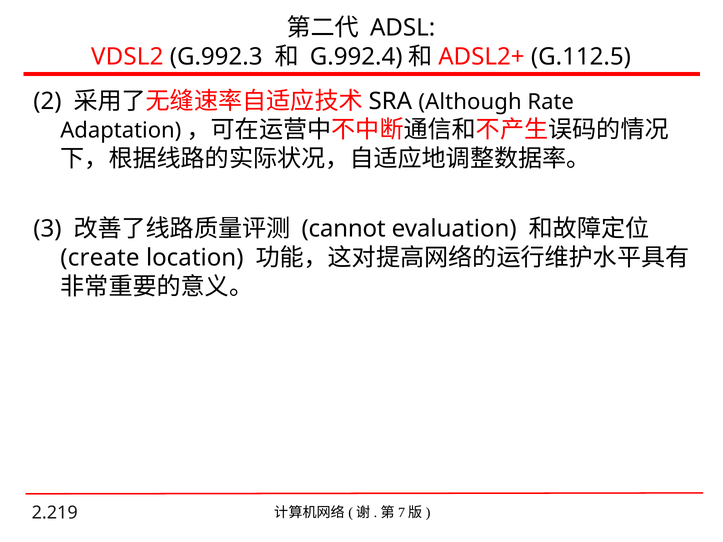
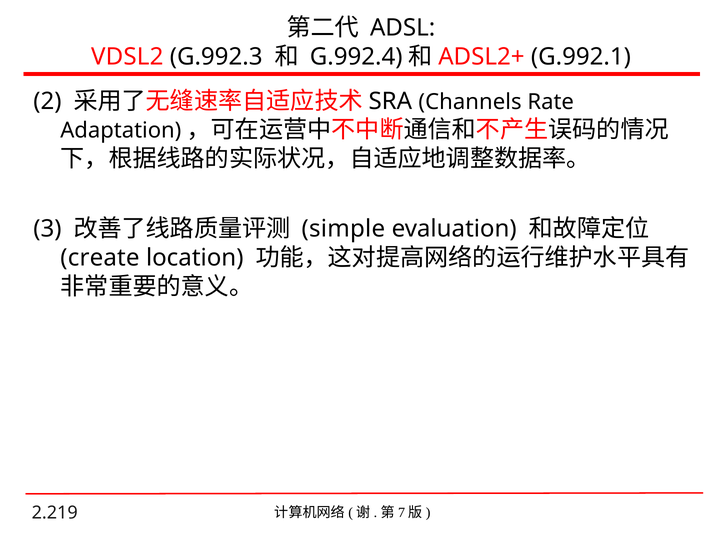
G.112.5: G.112.5 -> G.992.1
Although: Although -> Channels
cannot: cannot -> simple
